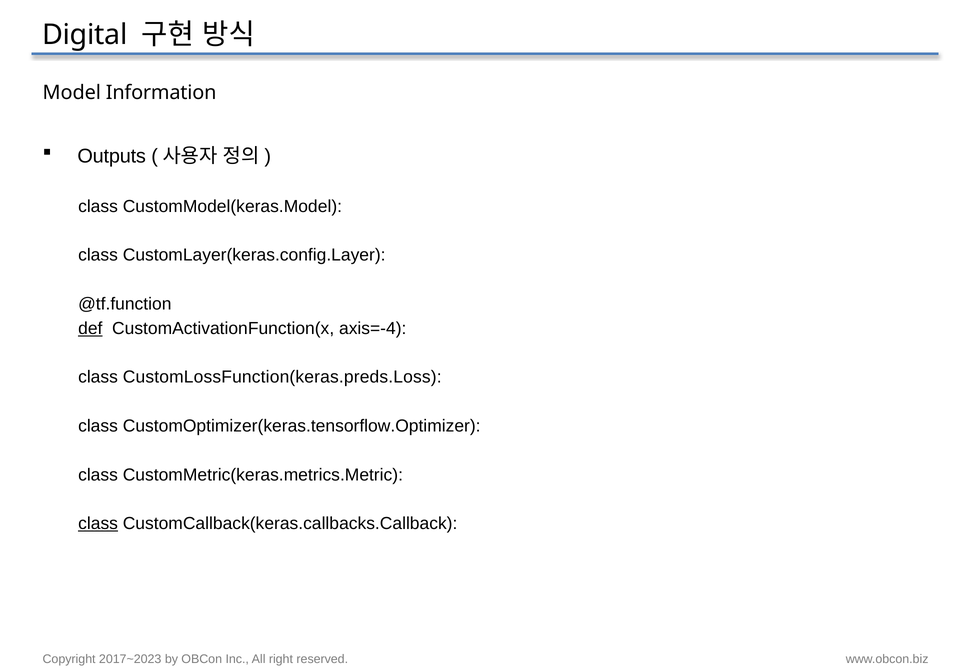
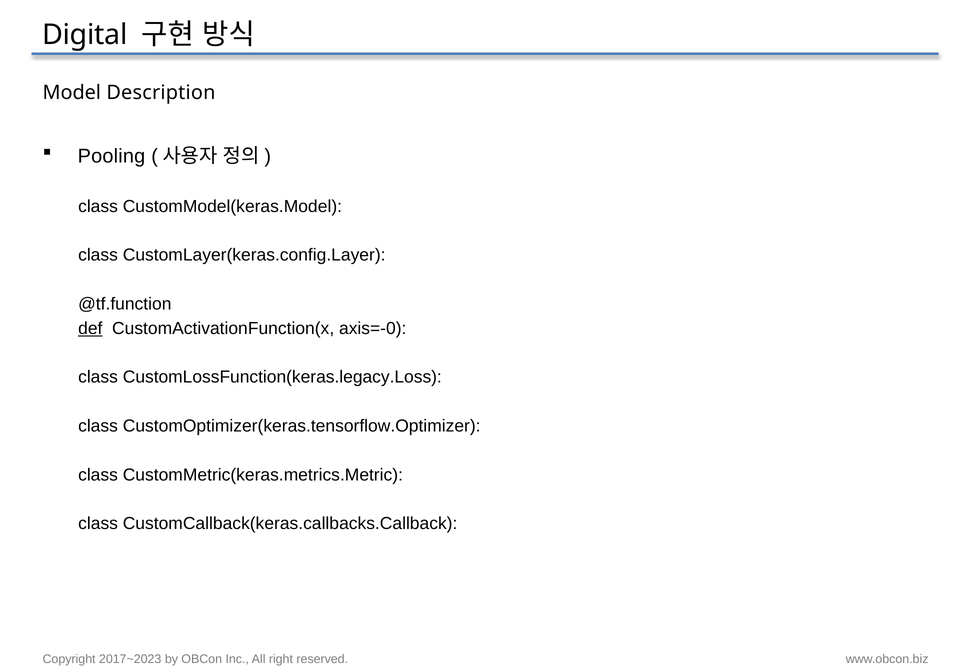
Information: Information -> Description
Outputs: Outputs -> Pooling
axis=-4: axis=-4 -> axis=-0
CustomLossFunction(keras.preds.Loss: CustomLossFunction(keras.preds.Loss -> CustomLossFunction(keras.legacy.Loss
class at (98, 524) underline: present -> none
